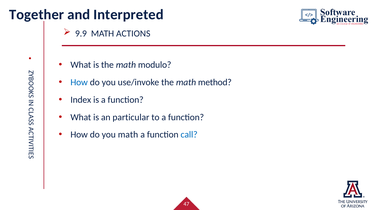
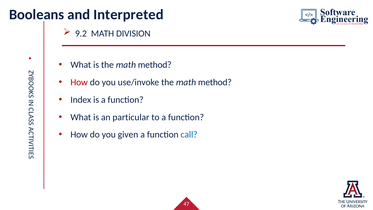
Together: Together -> Booleans
9.9: 9.9 -> 9.2
ACTIONS: ACTIONS -> DIVISION
is the math modulo: modulo -> method
How at (79, 82) colour: blue -> red
you math: math -> given
